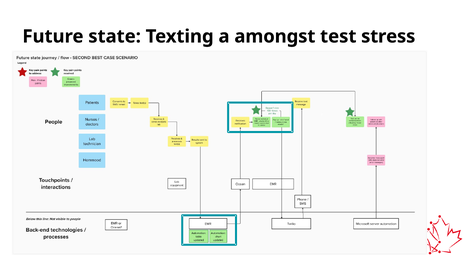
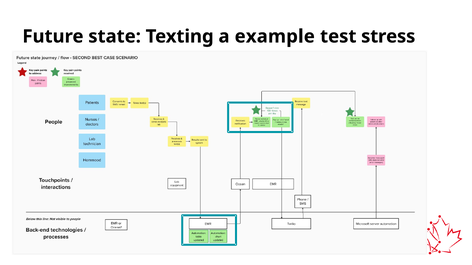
amongst: amongst -> example
